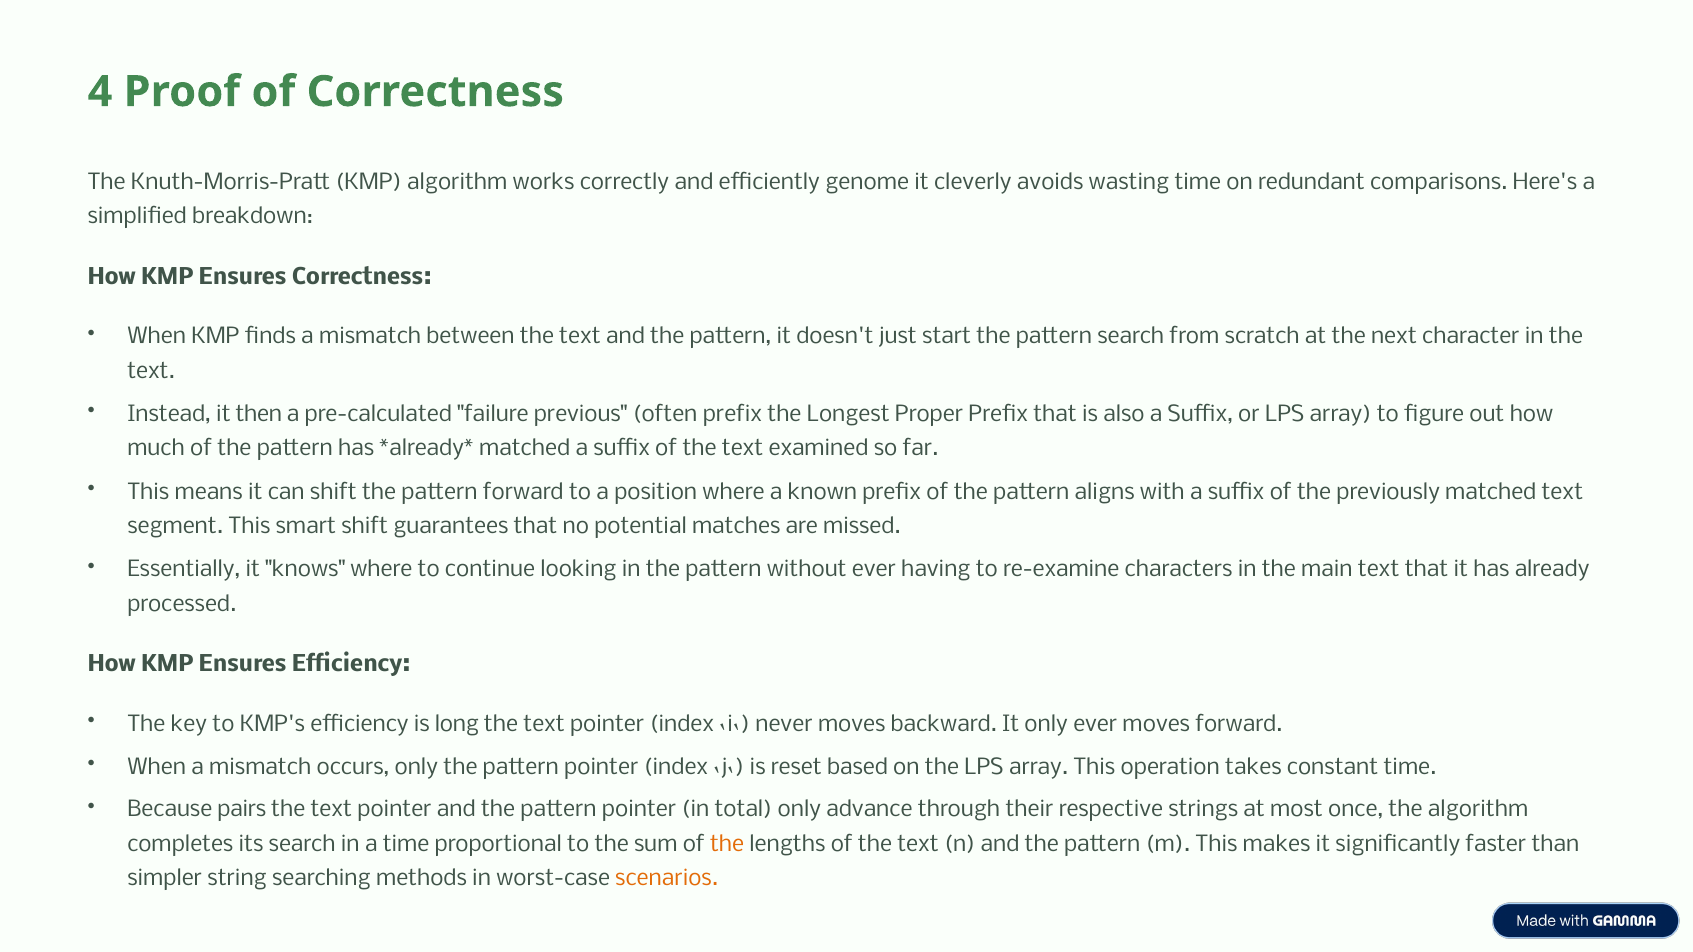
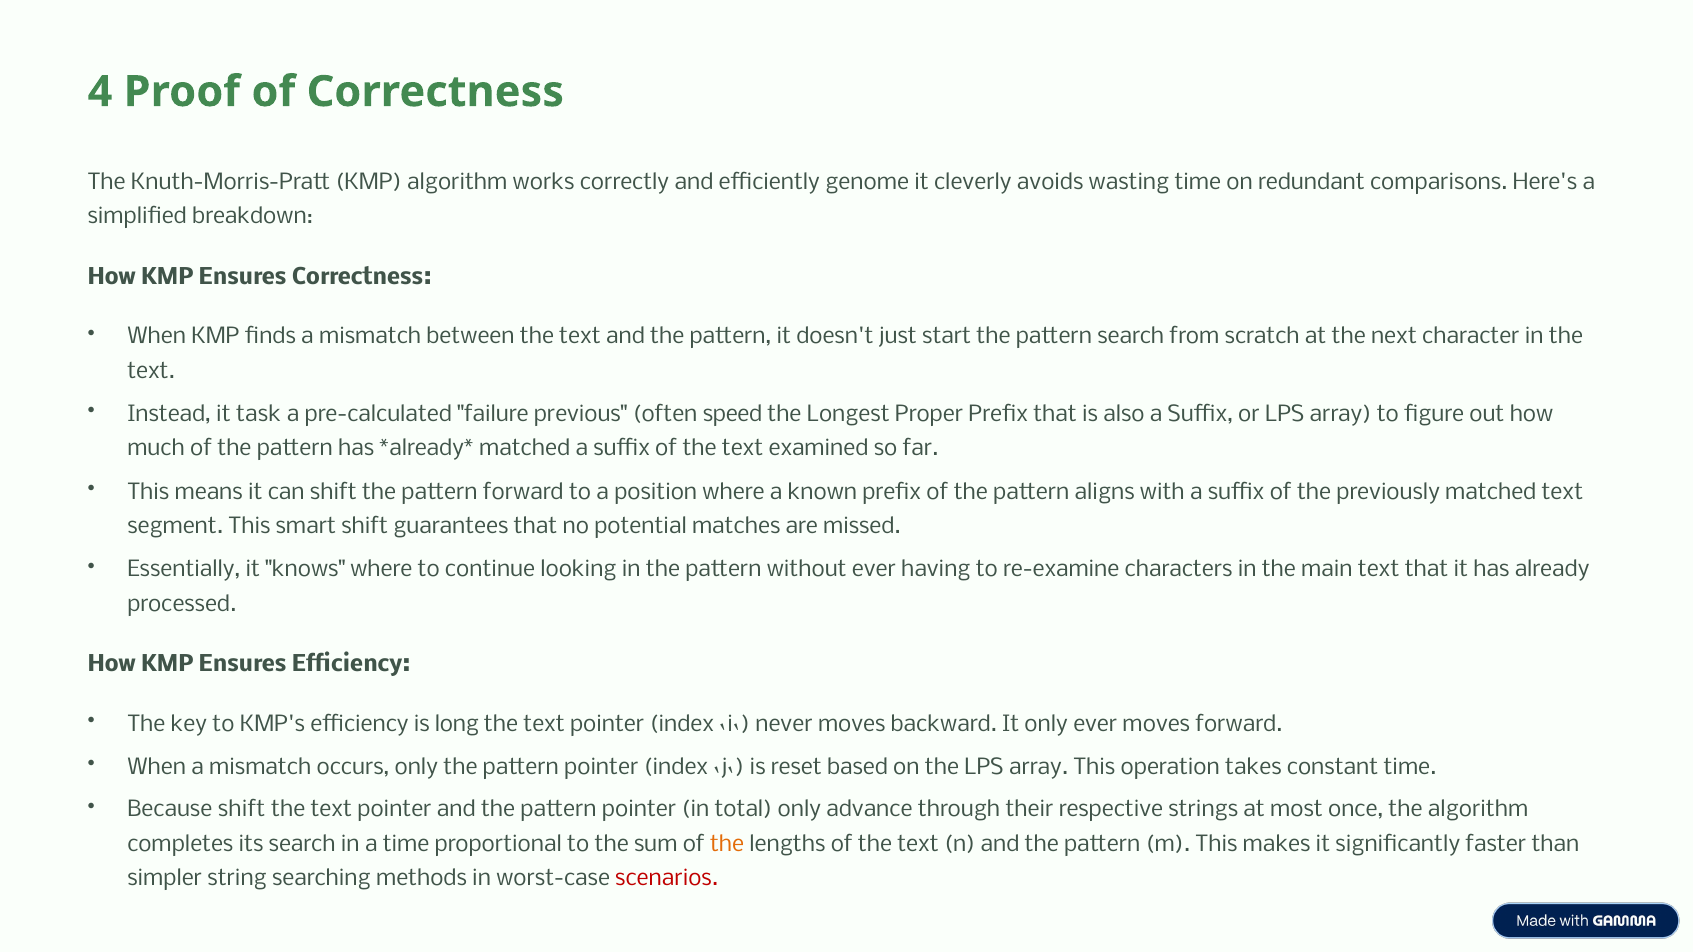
then: then -> task
often prefix: prefix -> speed
Because pairs: pairs -> shift
scenarios colour: orange -> red
